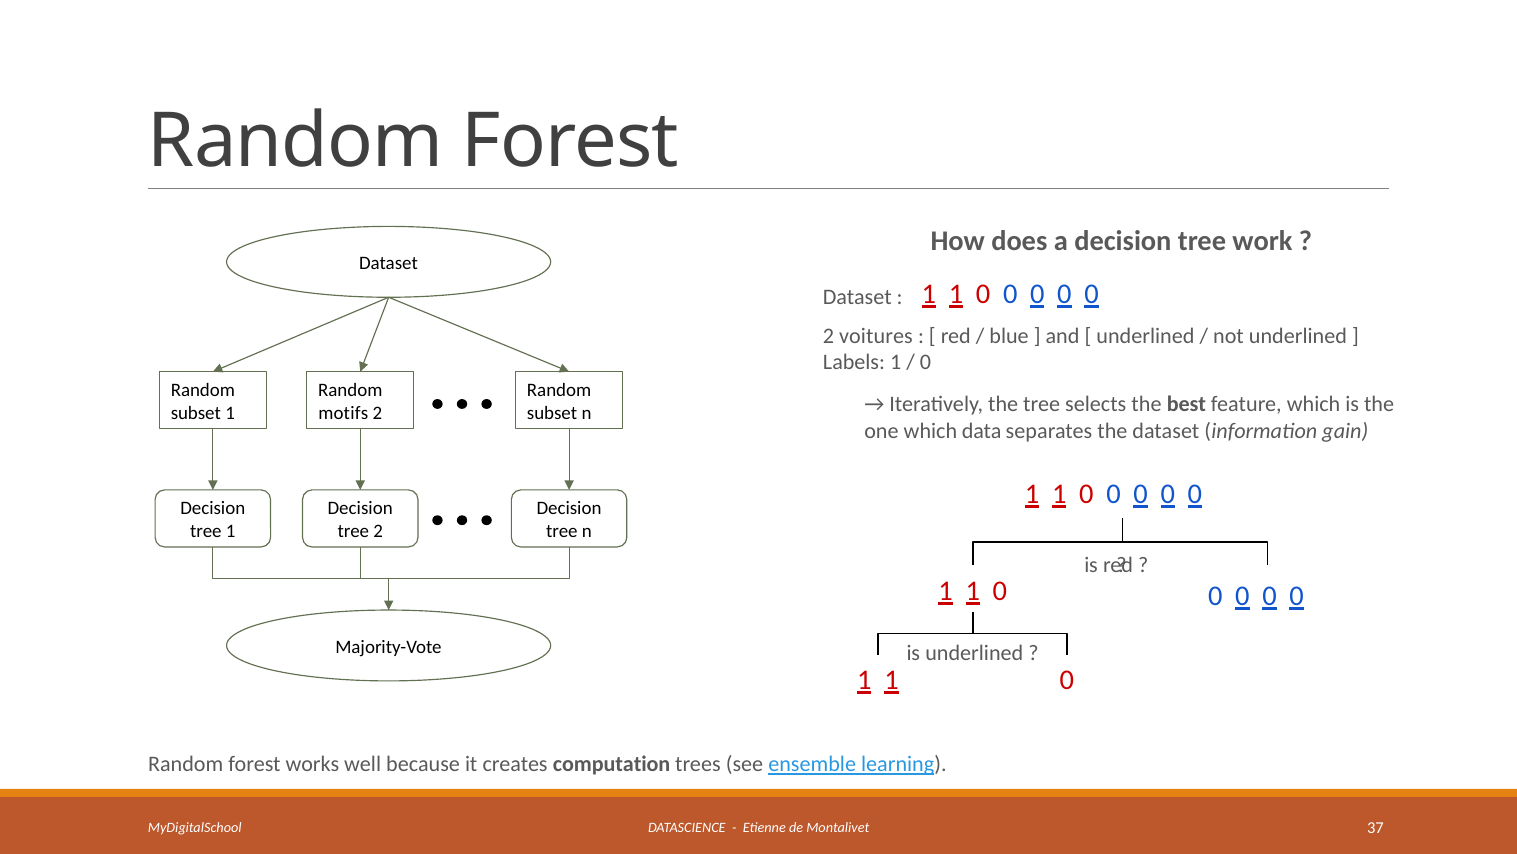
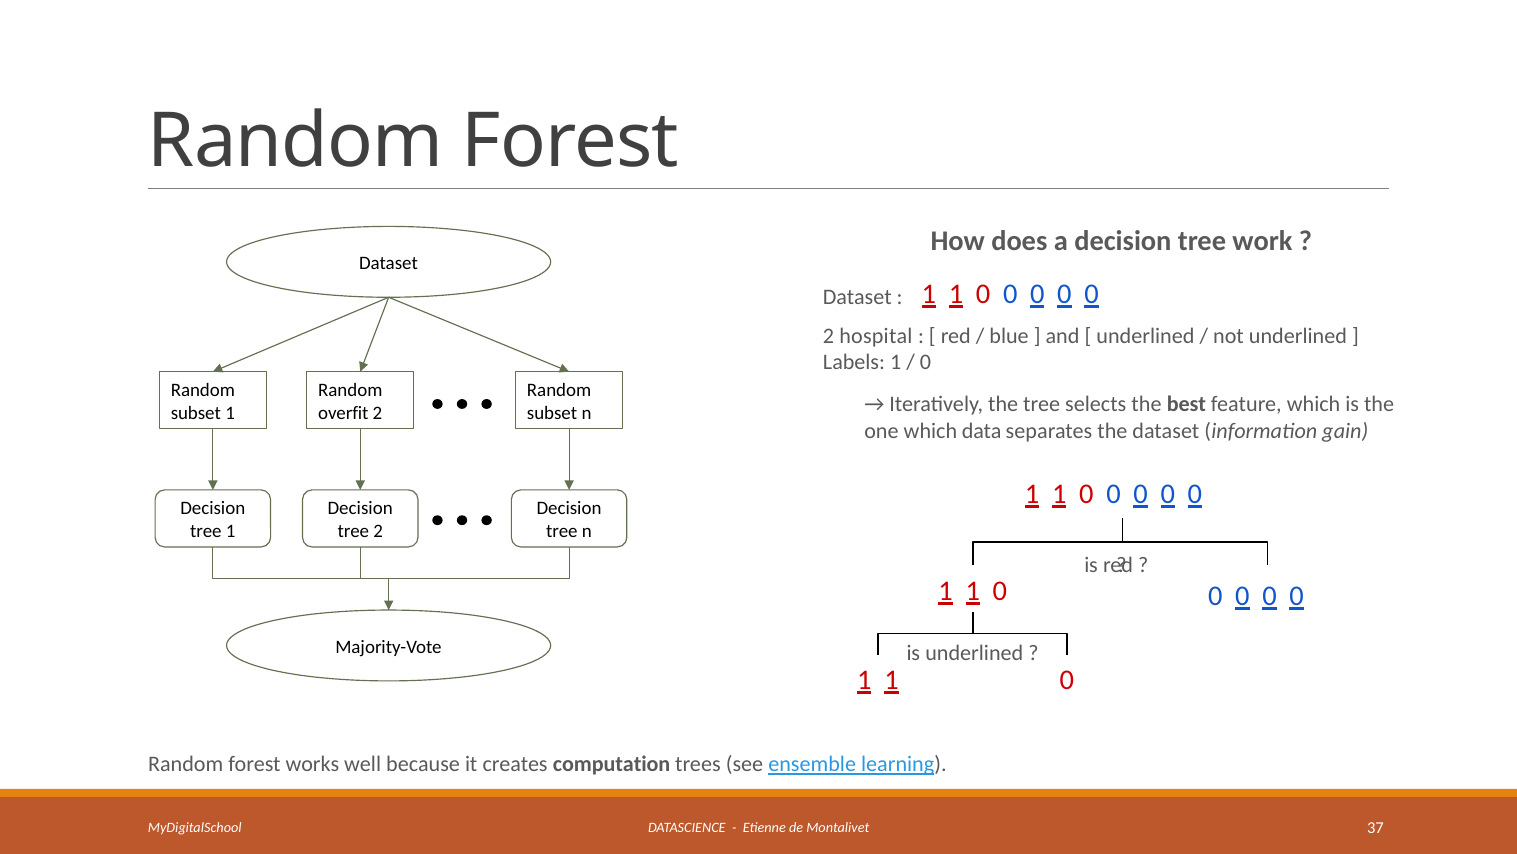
voitures: voitures -> hospital
motifs: motifs -> overfit
